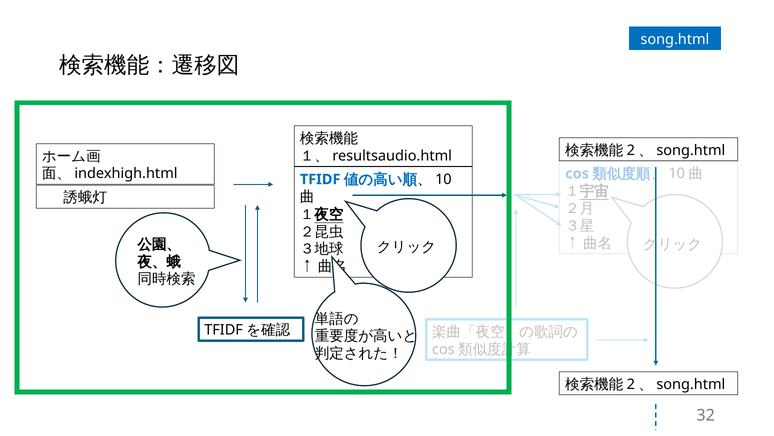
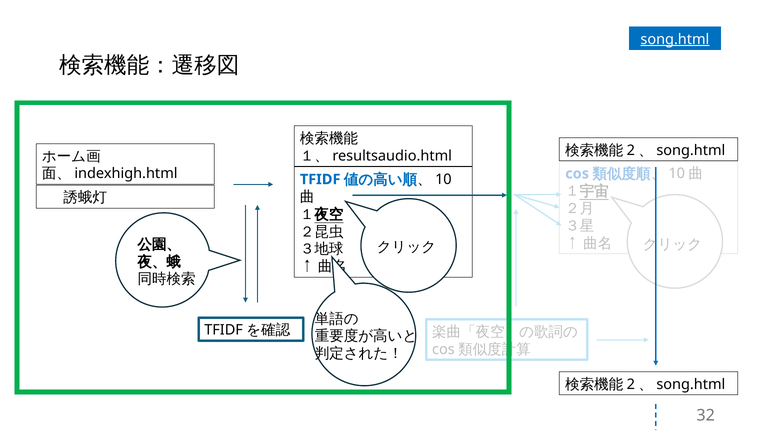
song.html underline: none -> present
